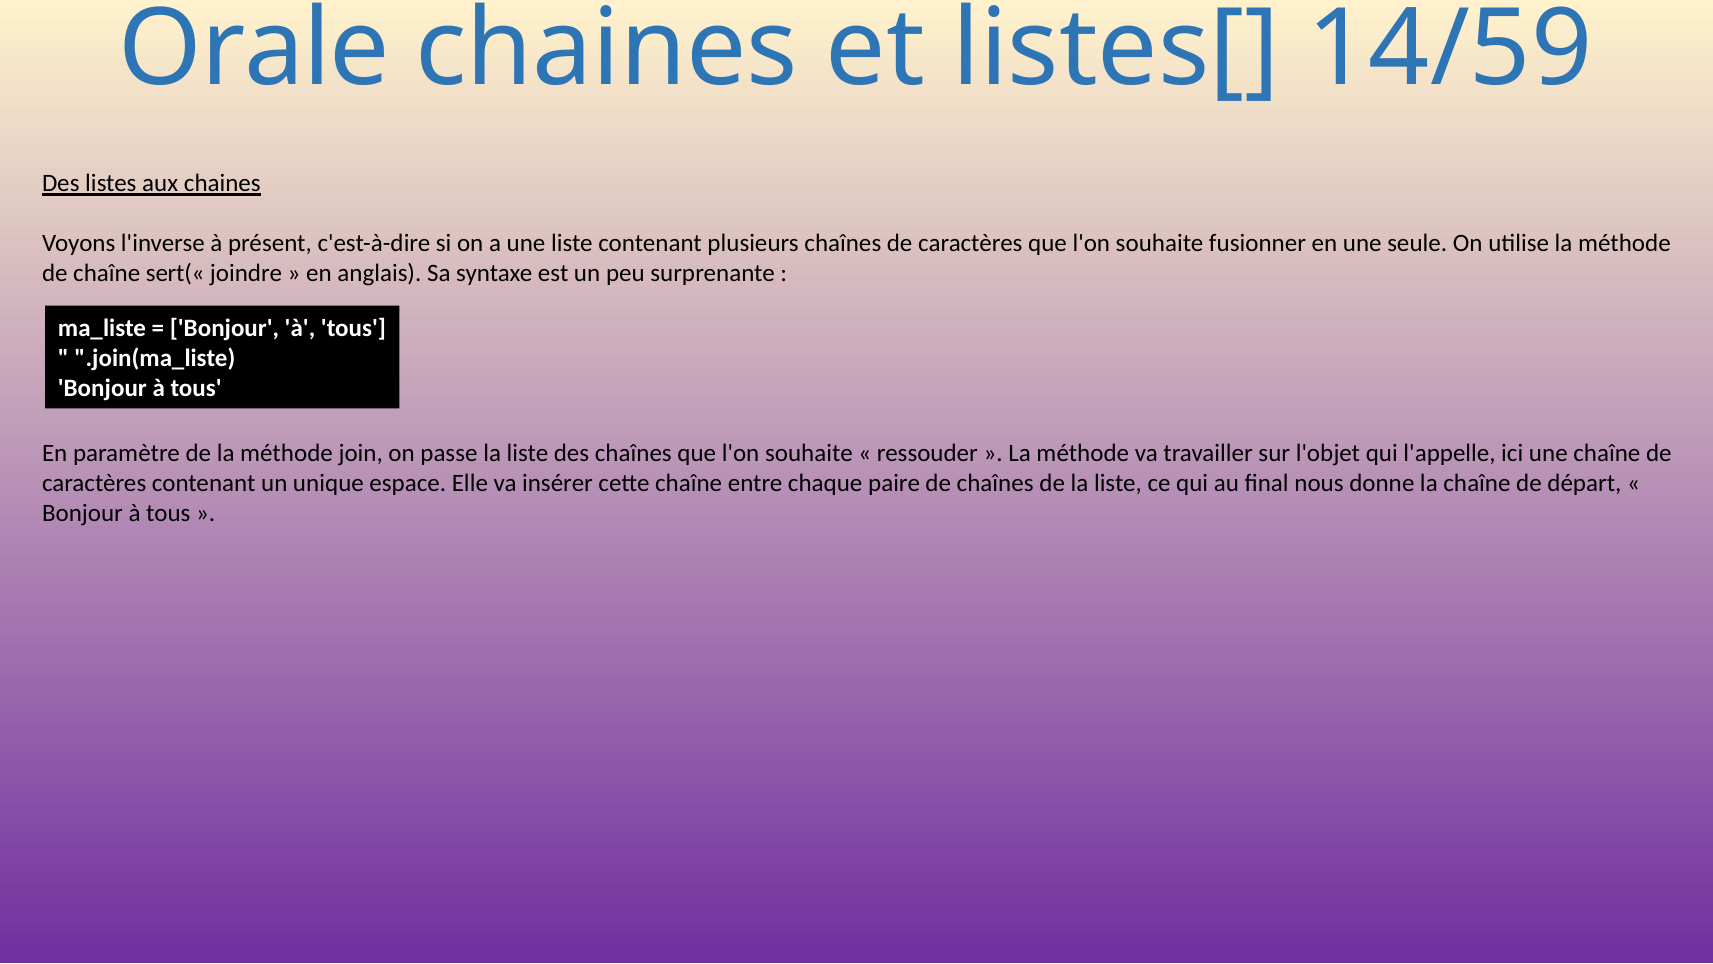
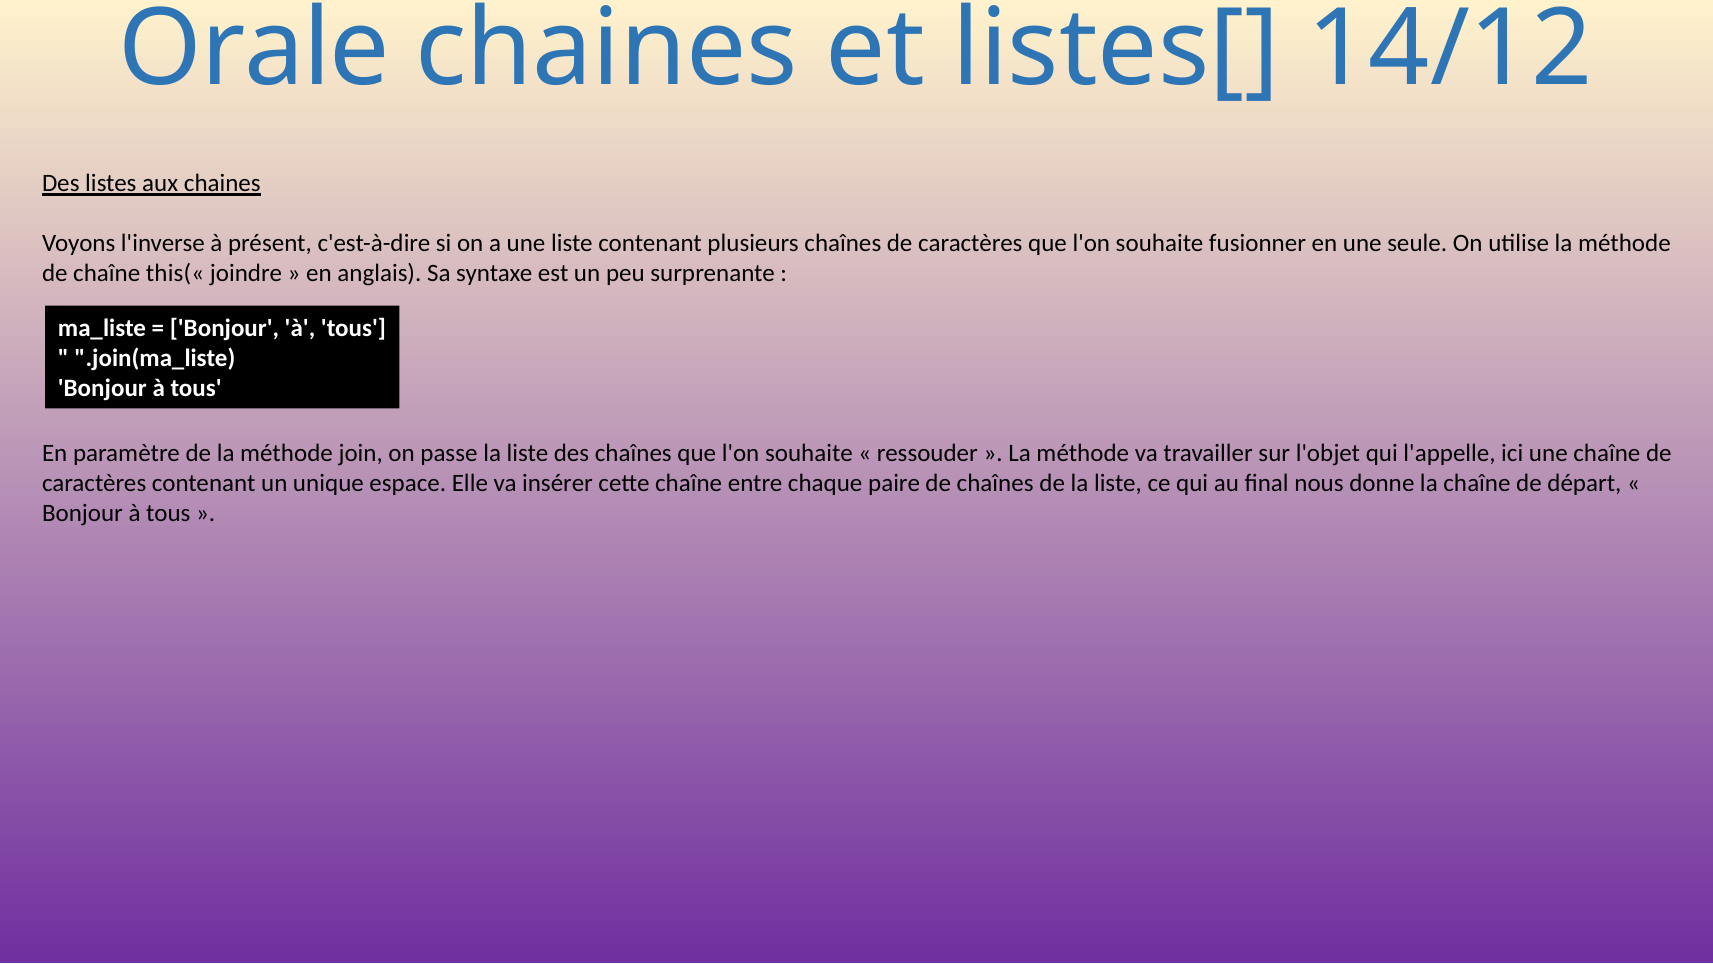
14/59: 14/59 -> 14/12
sert(«: sert(« -> this(«
